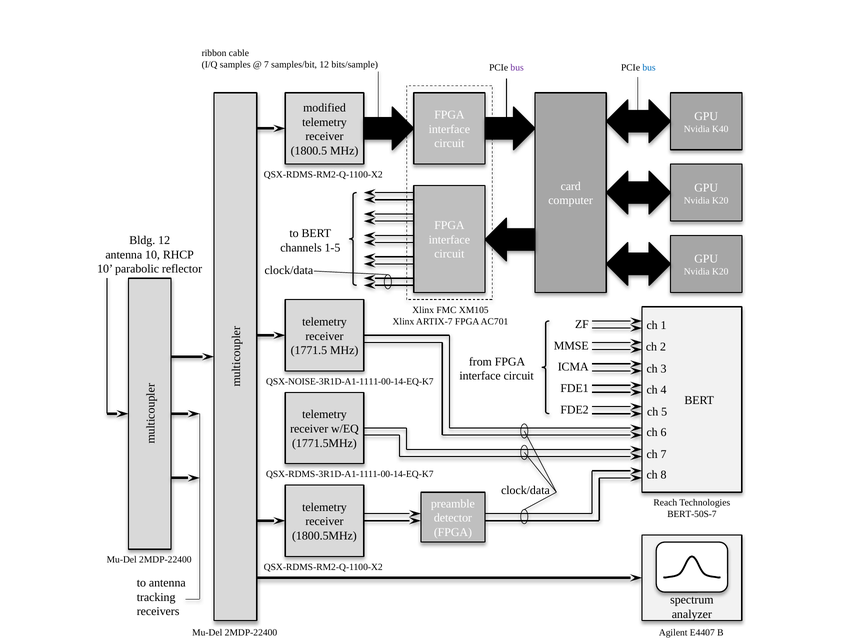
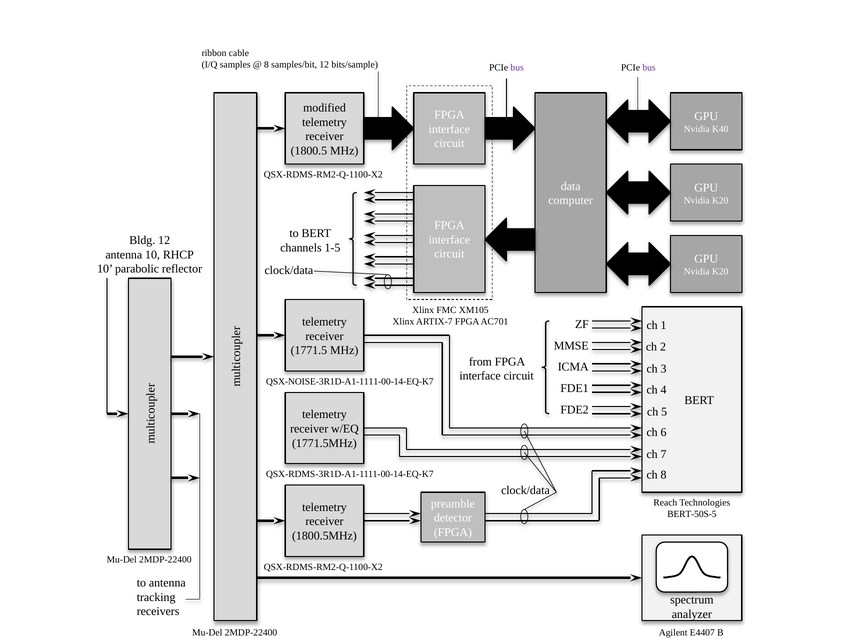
7 at (266, 65): 7 -> 8
bus at (649, 68) colour: blue -> purple
card: card -> data
BERT-50S-7: BERT-50S-7 -> BERT-50S-5
